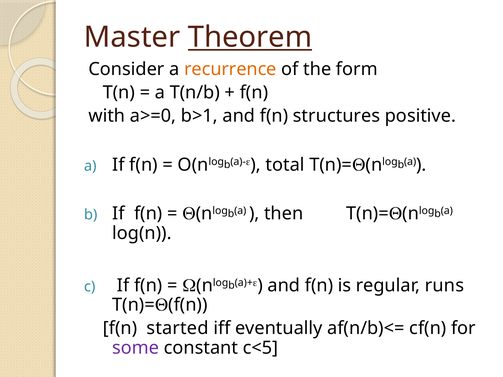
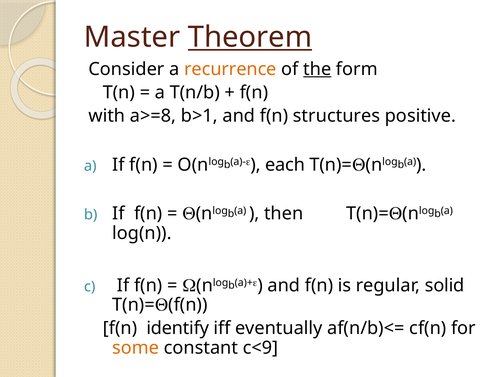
the underline: none -> present
a>=0: a>=0 -> a>=8
total: total -> each
runs: runs -> solid
started: started -> identify
some colour: purple -> orange
c<5: c<5 -> c<9
